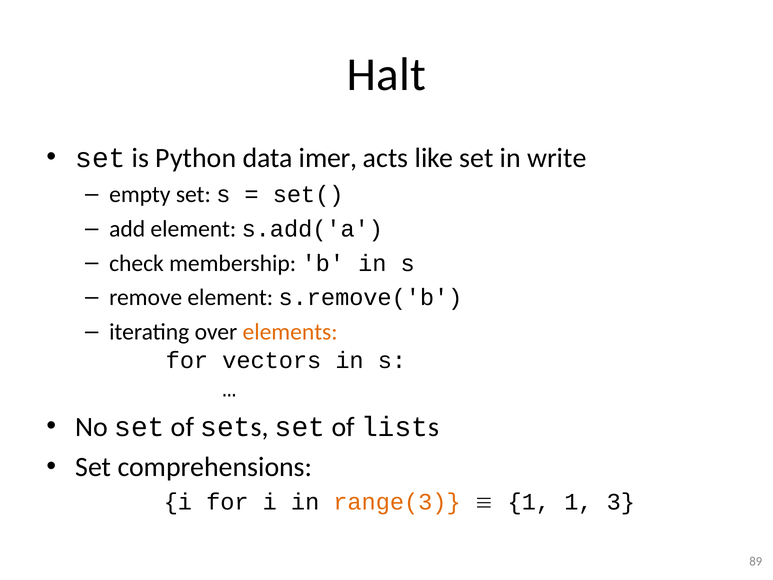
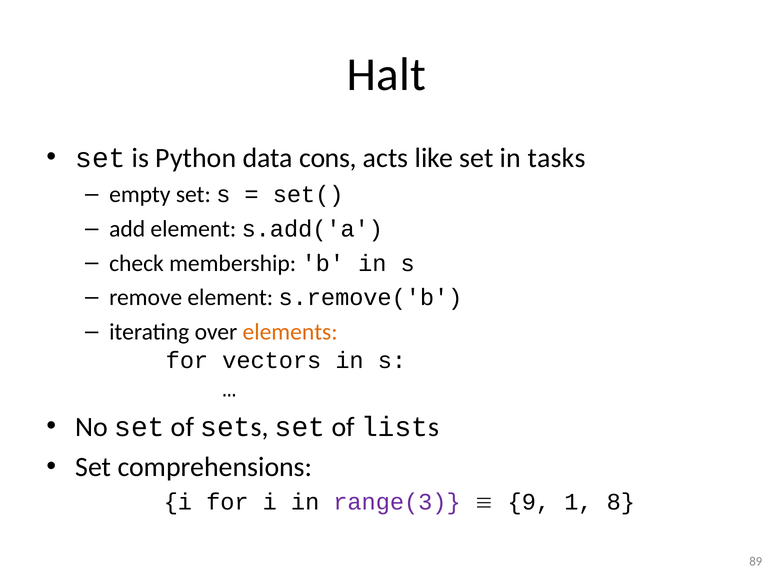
imer: imer -> cons
write: write -> tasks
range(3 colour: orange -> purple
1 at (529, 502): 1 -> 9
3: 3 -> 8
